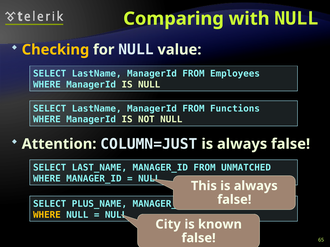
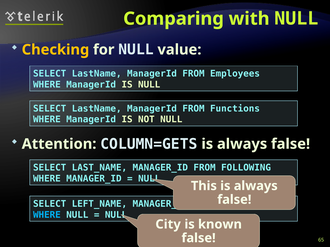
COLUMN=JUST: COLUMN=JUST -> COLUMN=GETS
UNMATCHED: UNMATCHED -> FOLLOWING
PLUS_NAME: PLUS_NAME -> LEFT_NAME
WHERE at (47, 215) colour: yellow -> light blue
